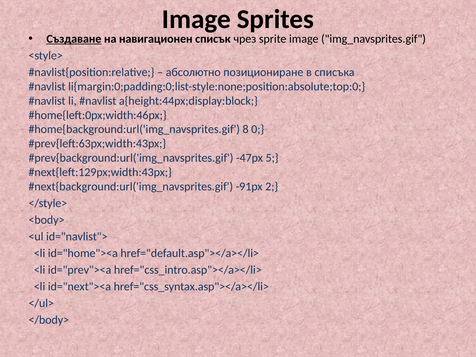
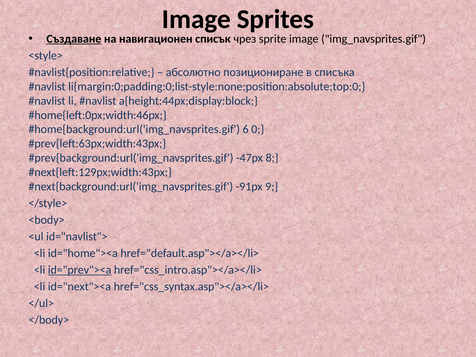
8: 8 -> 6
5: 5 -> 8
2: 2 -> 9
id="prev"><a underline: none -> present
